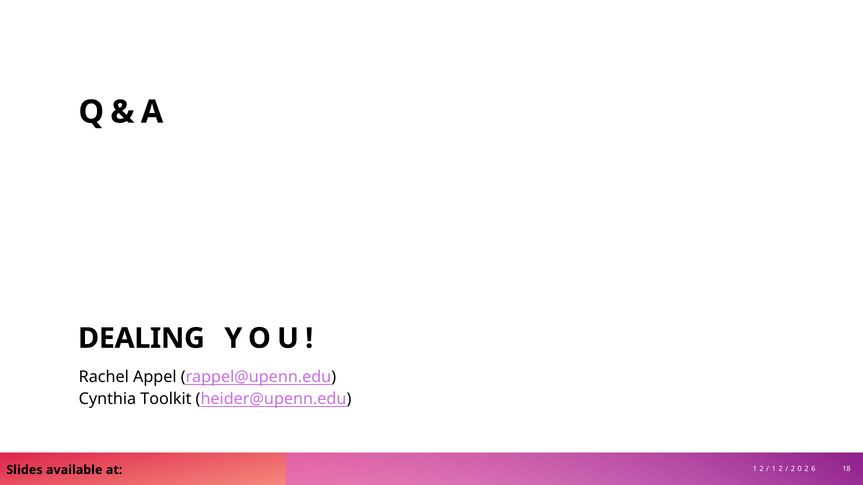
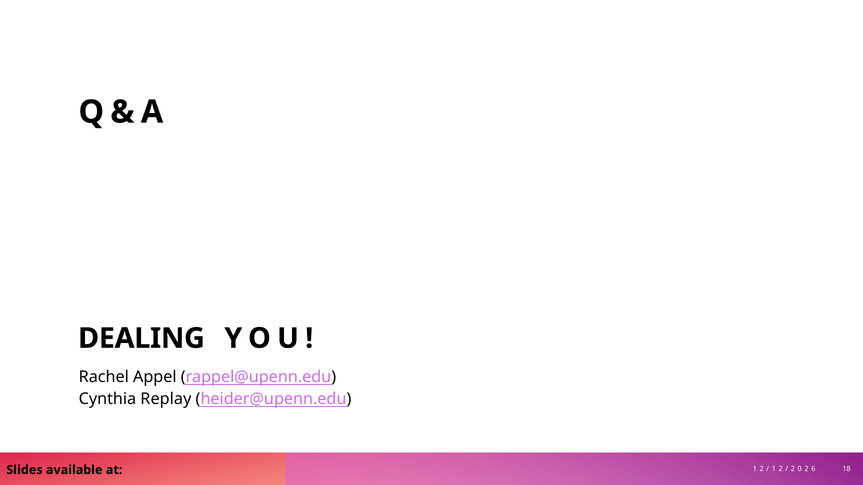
Toolkit: Toolkit -> Replay
